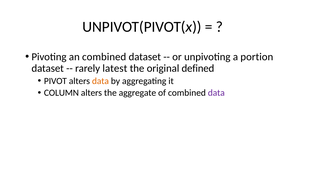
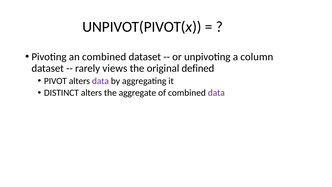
portion: portion -> column
latest: latest -> views
data at (100, 81) colour: orange -> purple
COLUMN: COLUMN -> DISTINCT
